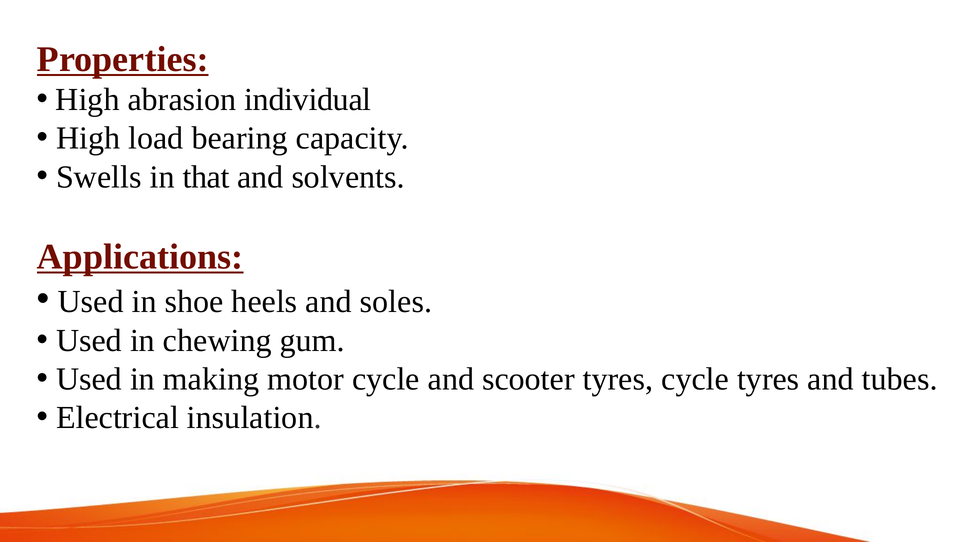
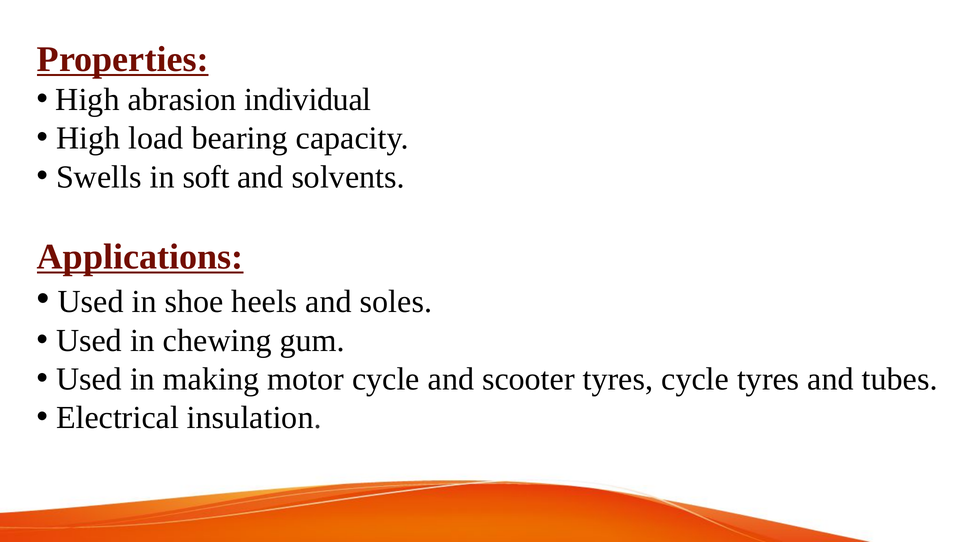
that: that -> soft
